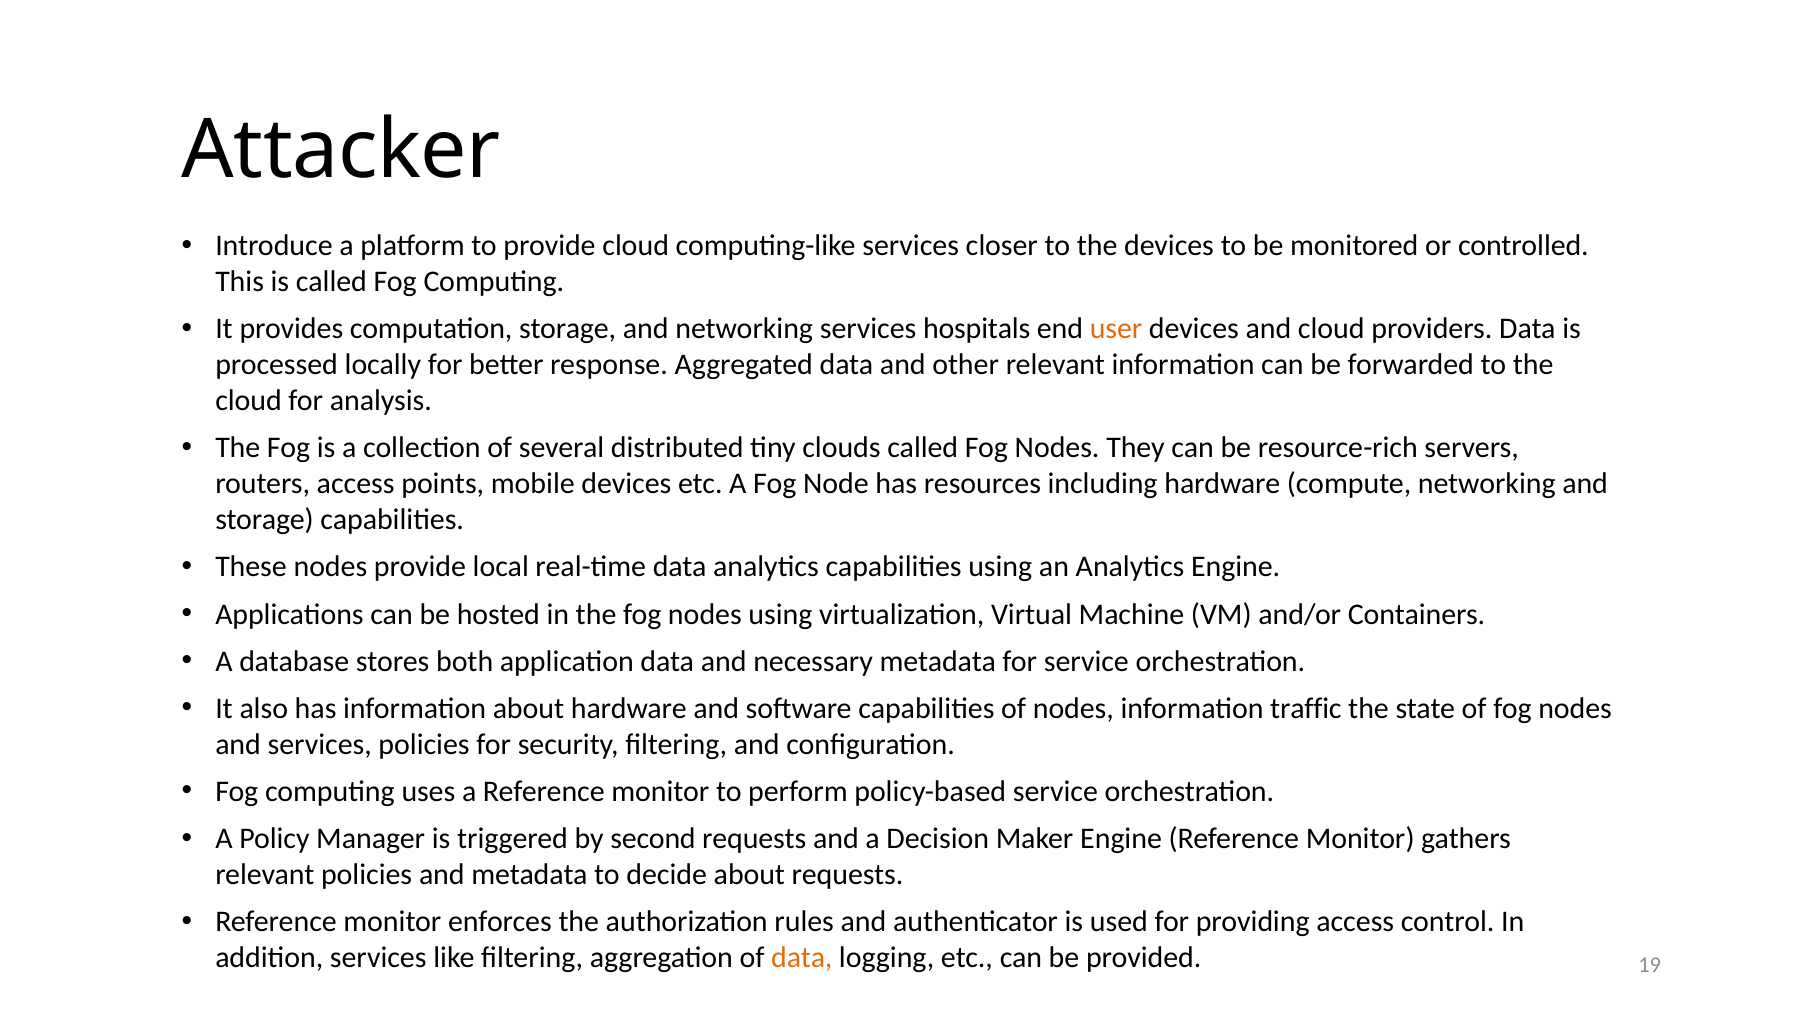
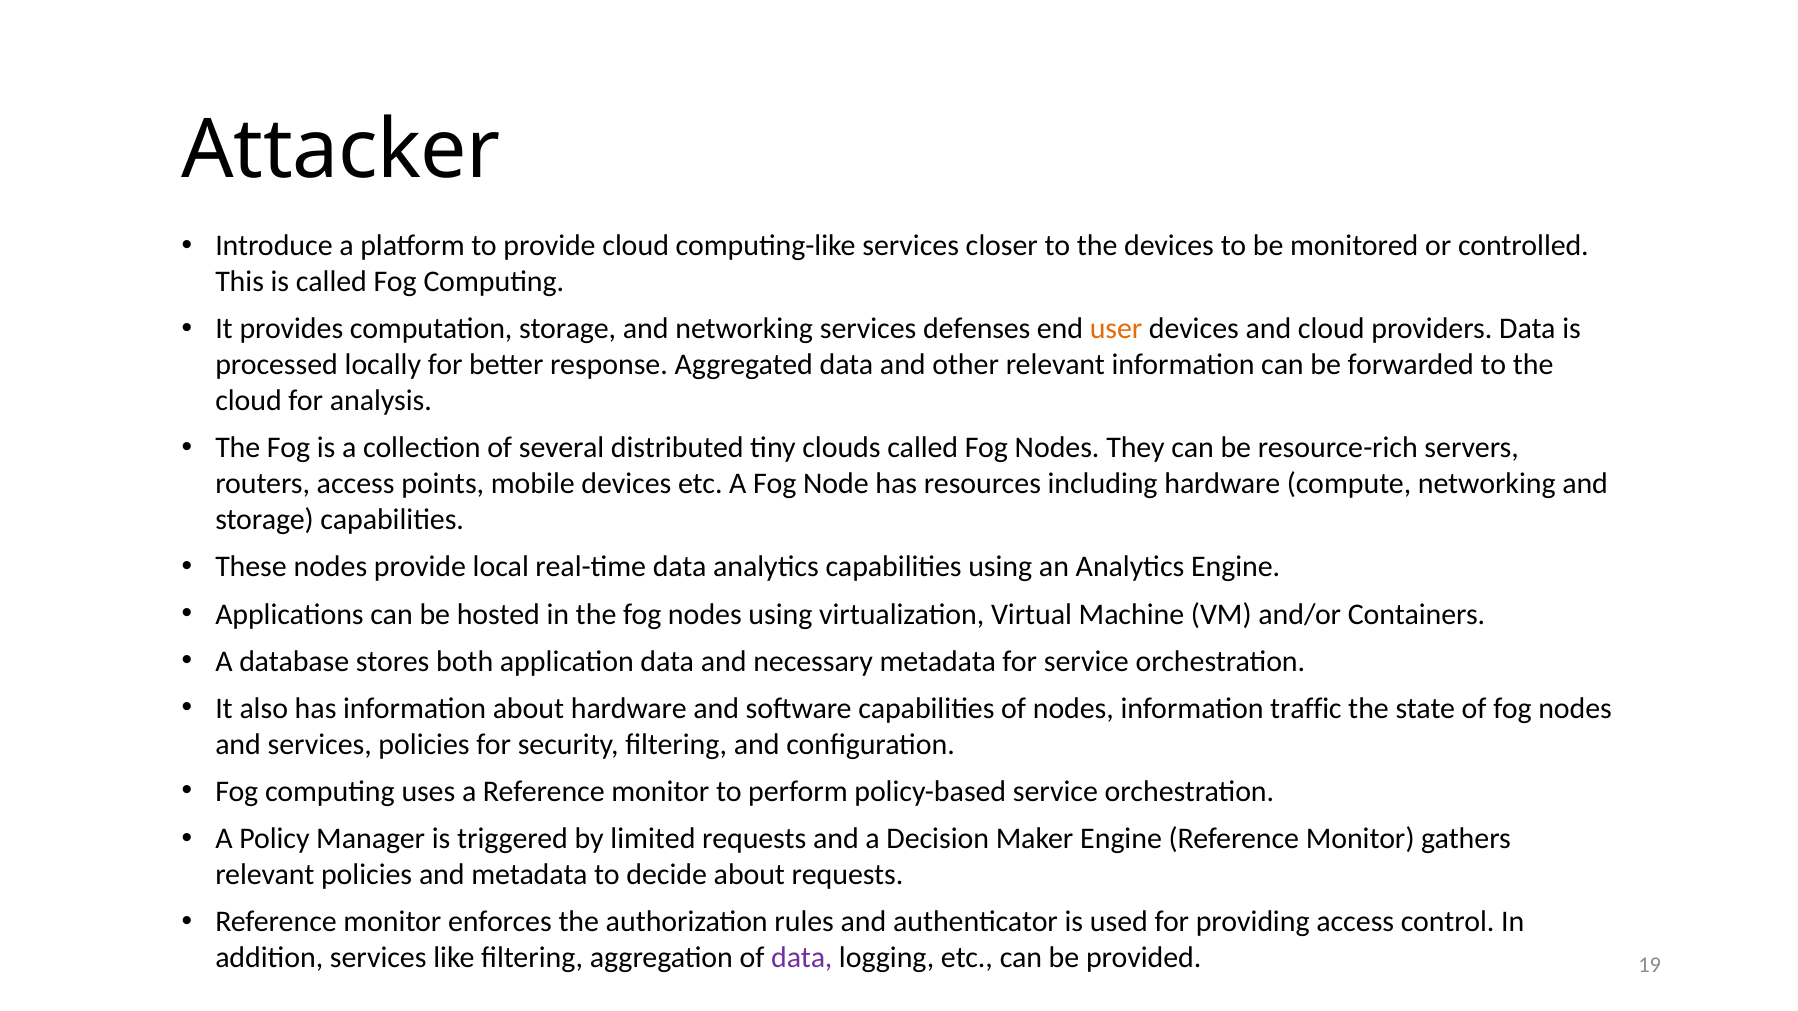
hospitals: hospitals -> defenses
second: second -> limited
data at (802, 958) colour: orange -> purple
